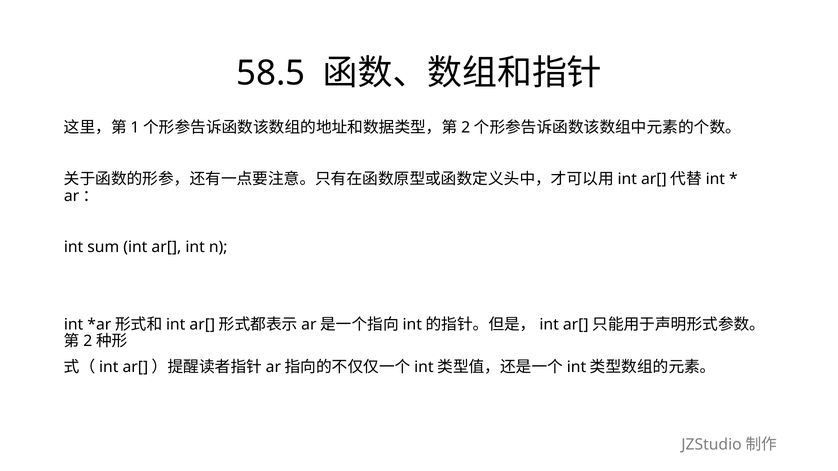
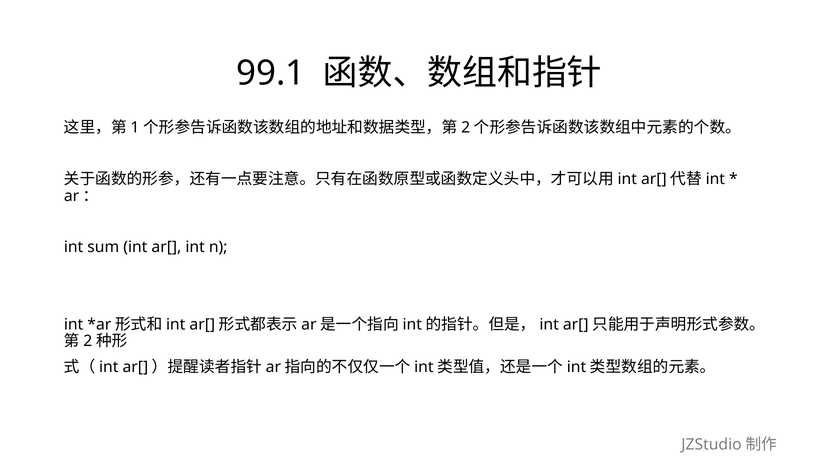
58.5: 58.5 -> 99.1
